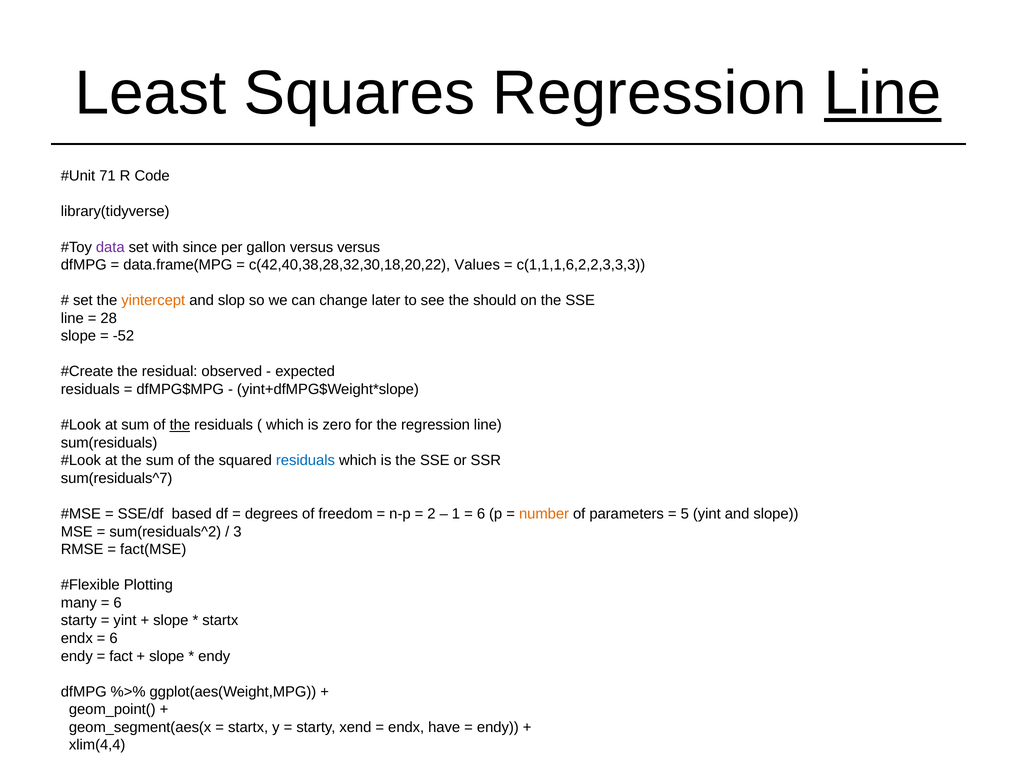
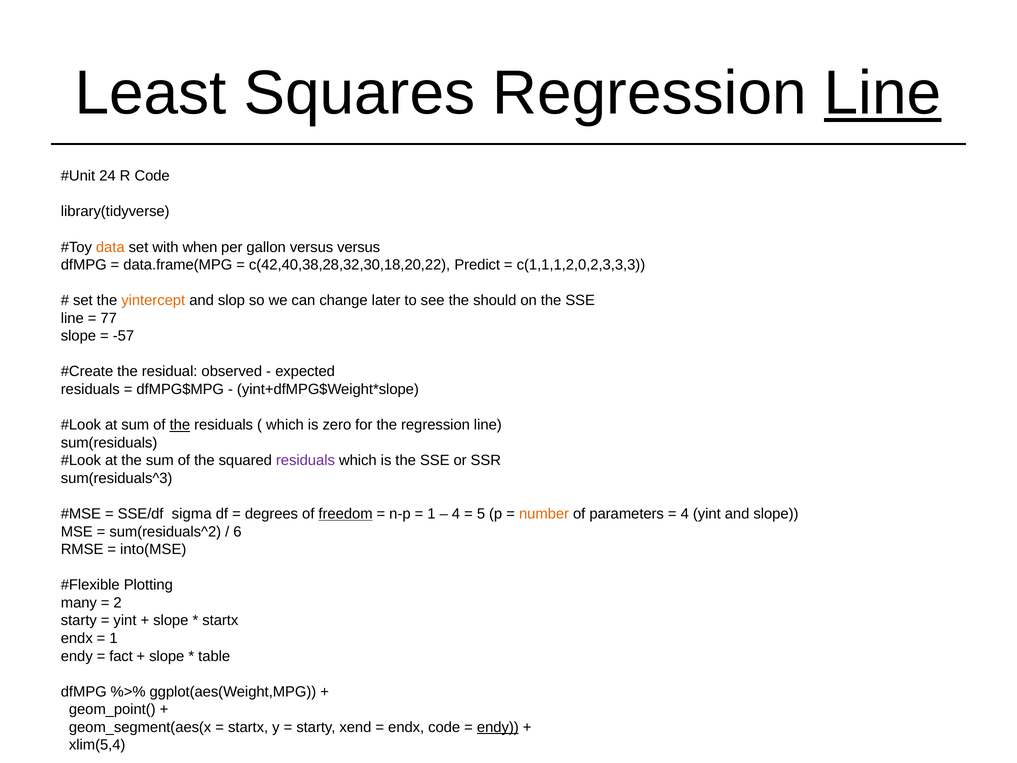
71: 71 -> 24
data colour: purple -> orange
since: since -> when
Values: Values -> Predict
c(1,1,1,6,2,2,3,3,3: c(1,1,1,6,2,2,3,3,3 -> c(1,1,1,2,0,2,3,3,3
28: 28 -> 77
-52: -52 -> -57
residuals at (305, 460) colour: blue -> purple
sum(residuals^7: sum(residuals^7 -> sum(residuals^3
based: based -> sigma
freedom underline: none -> present
2 at (431, 514): 2 -> 1
1 at (456, 514): 1 -> 4
6 at (481, 514): 6 -> 5
5 at (685, 514): 5 -> 4
3: 3 -> 6
fact(MSE: fact(MSE -> into(MSE
6 at (118, 603): 6 -> 2
6 at (114, 638): 6 -> 1
endy at (214, 656): endy -> table
endx have: have -> code
endy at (498, 727) underline: none -> present
xlim(4,4: xlim(4,4 -> xlim(5,4
